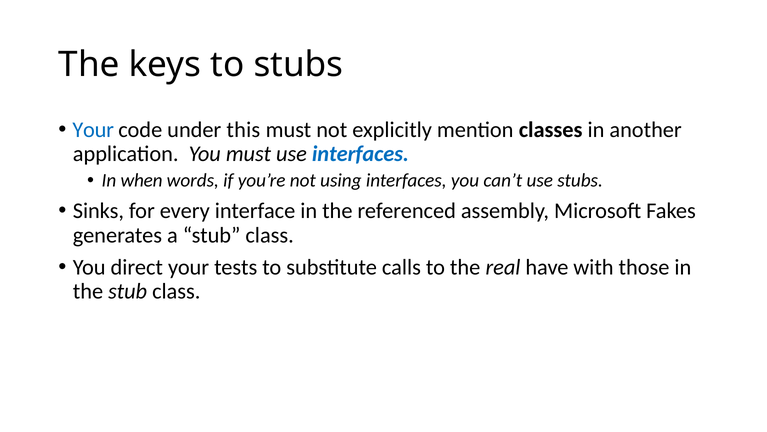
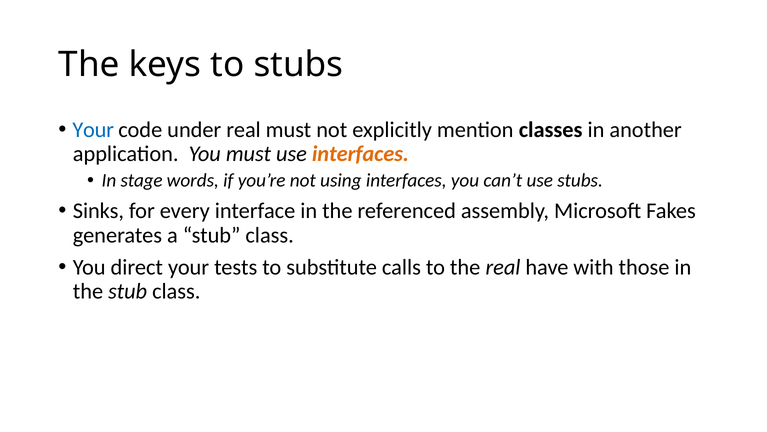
under this: this -> real
interfaces at (360, 154) colour: blue -> orange
when: when -> stage
